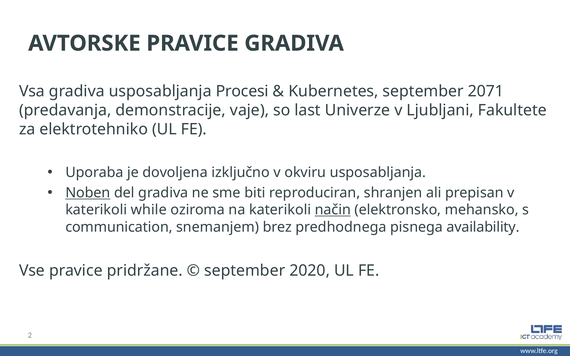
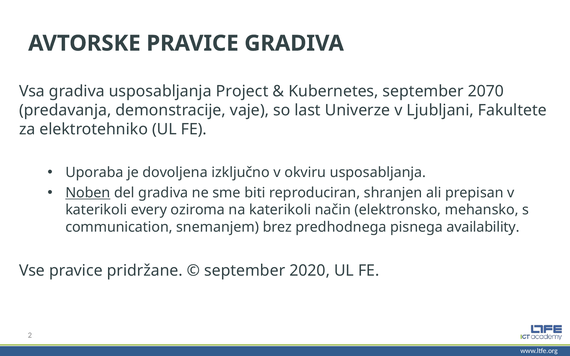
Procesi: Procesi -> Project
2071: 2071 -> 2070
while: while -> every
način underline: present -> none
